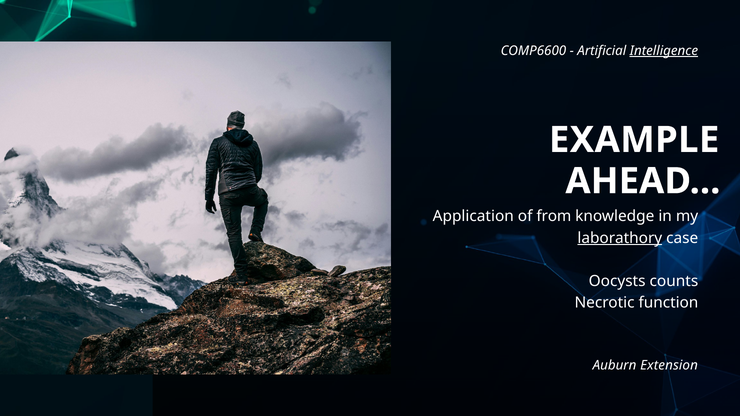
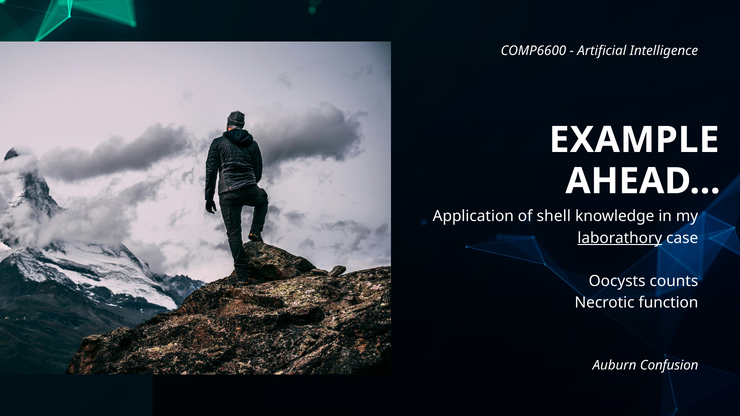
Intelligence underline: present -> none
from: from -> shell
Extension: Extension -> Confusion
